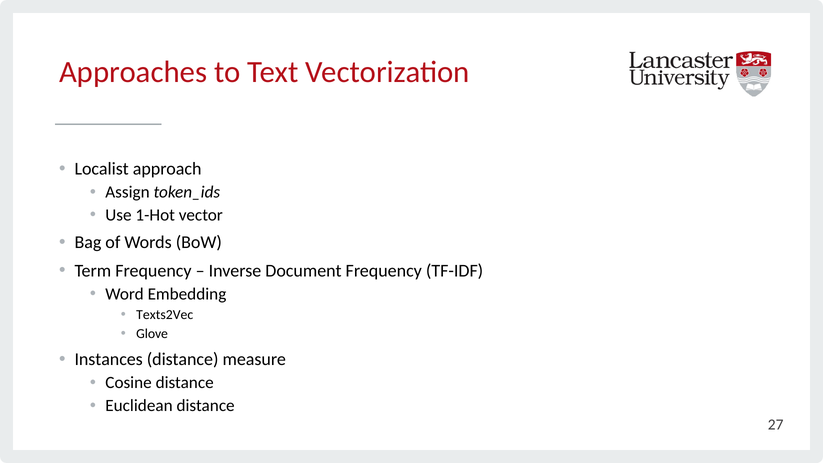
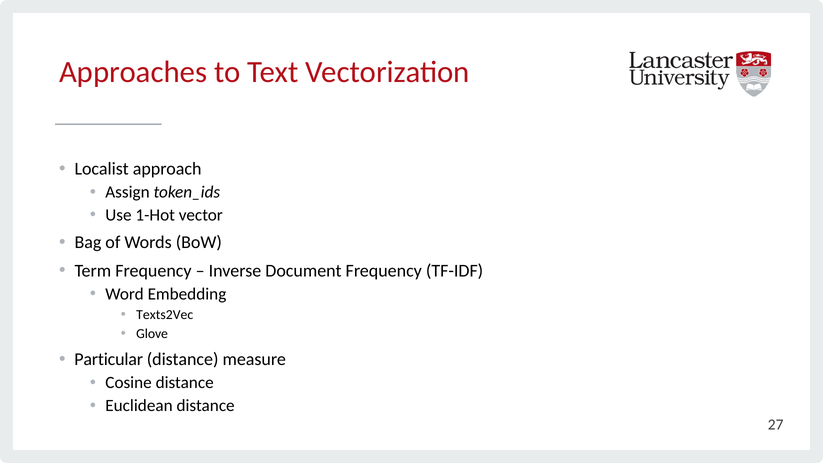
Instances: Instances -> Particular
